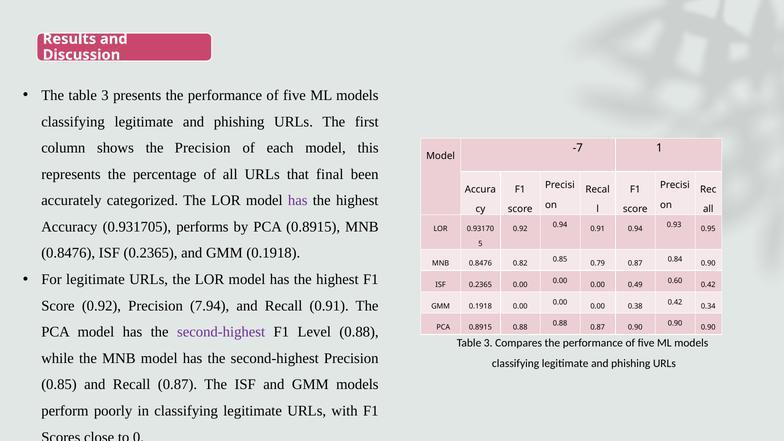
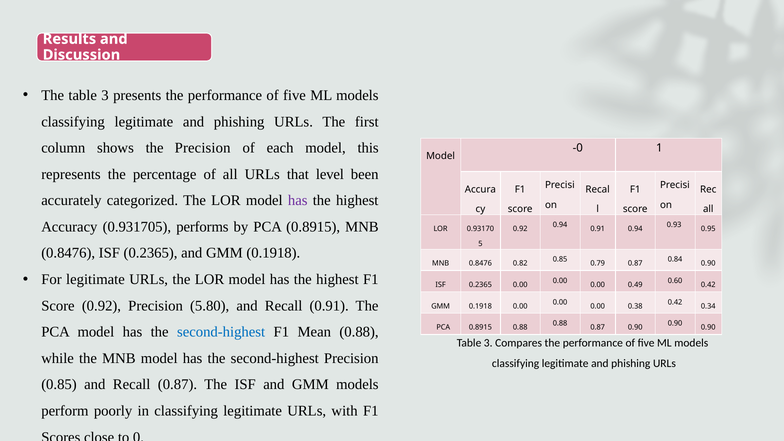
-7: -7 -> -0
final: final -> level
7.94: 7.94 -> 5.80
second-highest at (221, 332) colour: purple -> blue
Level: Level -> Mean
